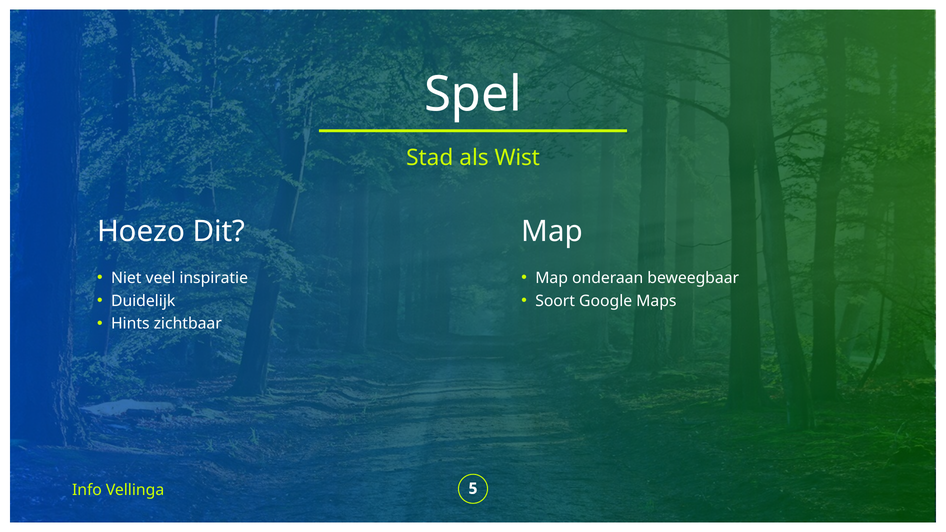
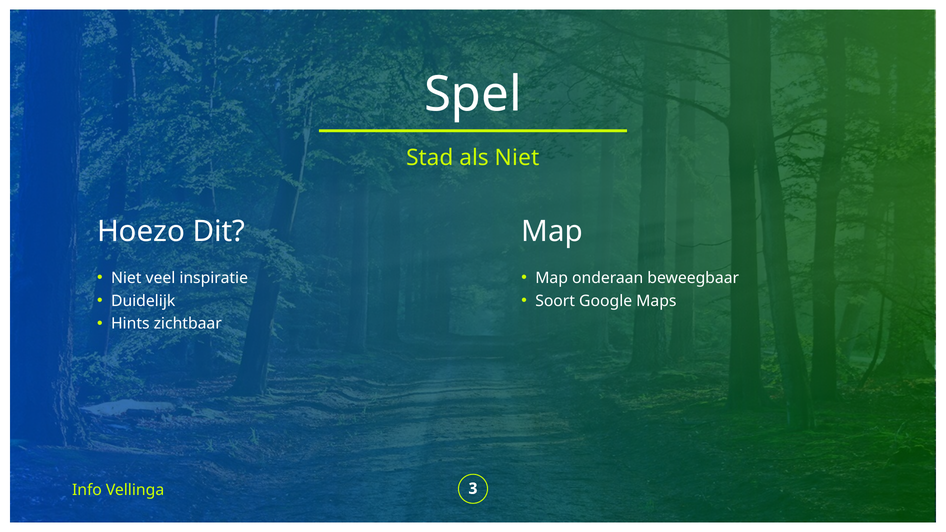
als Wist: Wist -> Niet
5: 5 -> 3
